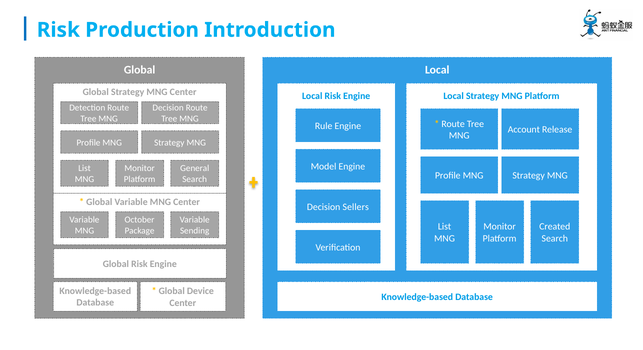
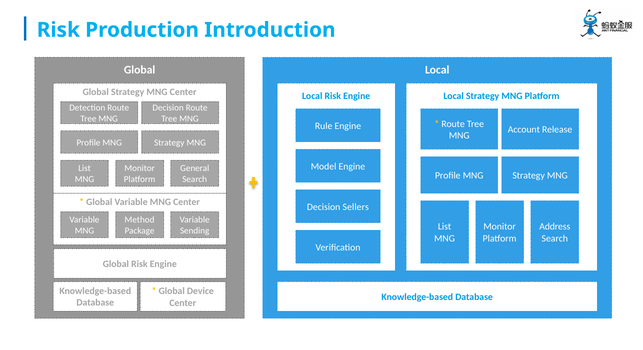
October: October -> Method
Created: Created -> Address
